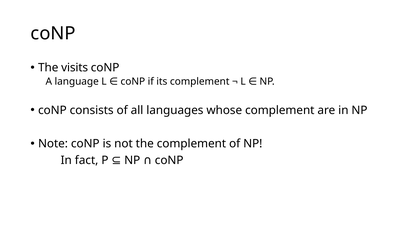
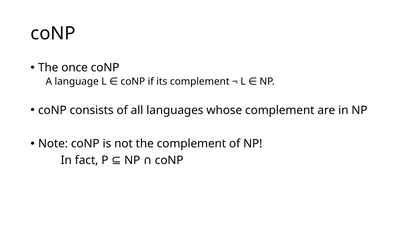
visits: visits -> once
